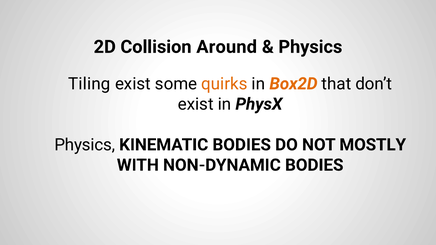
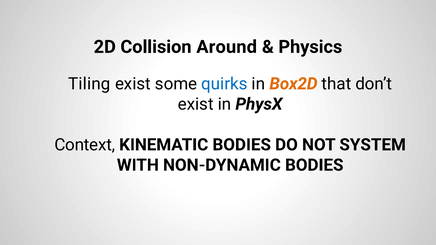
quirks colour: orange -> blue
Physics at (85, 145): Physics -> Context
MOSTLY: MOSTLY -> SYSTEM
